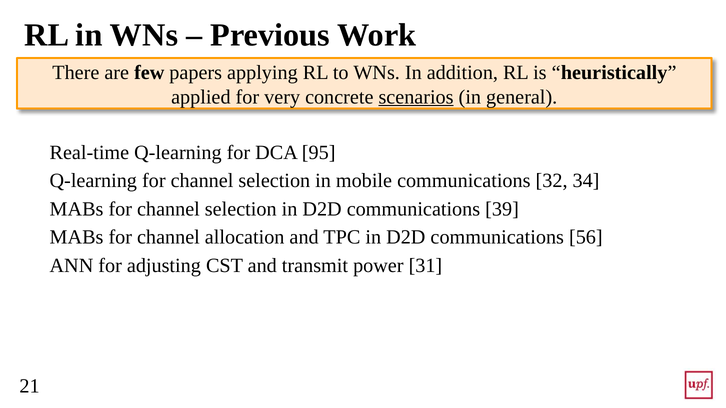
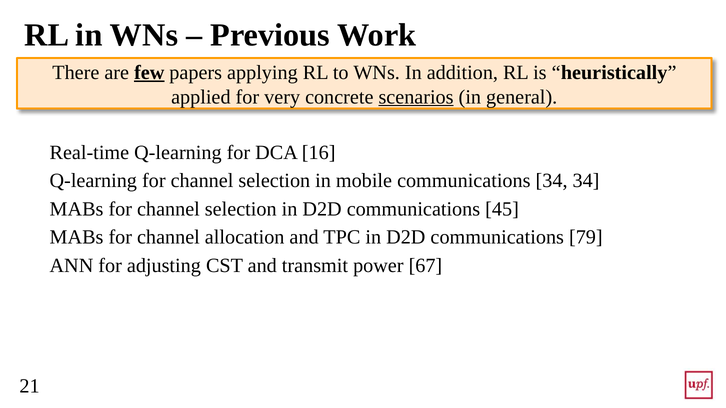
few underline: none -> present
95: 95 -> 16
communications 32: 32 -> 34
39: 39 -> 45
56: 56 -> 79
31: 31 -> 67
